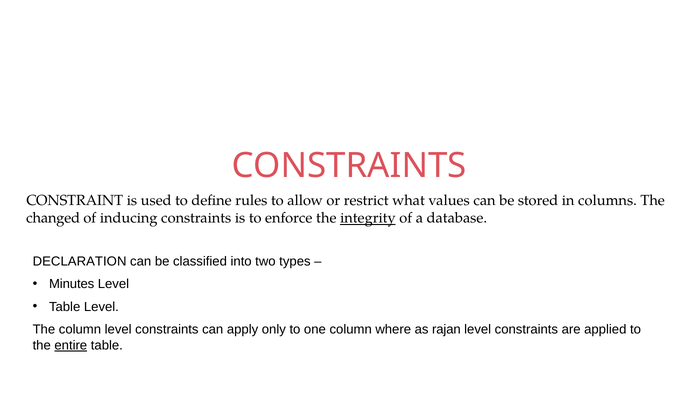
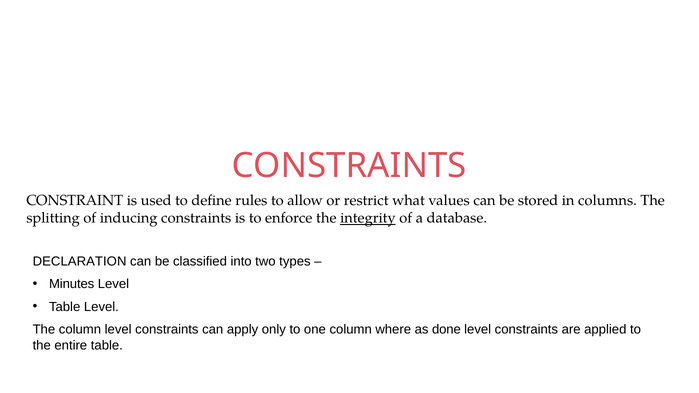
changed: changed -> splitting
rajan: rajan -> done
entire underline: present -> none
